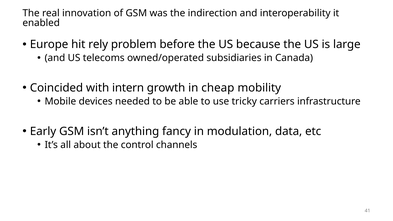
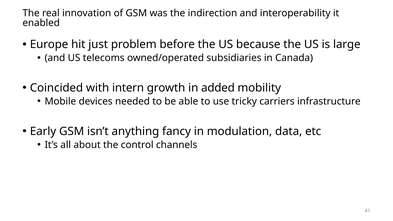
rely: rely -> just
cheap: cheap -> added
